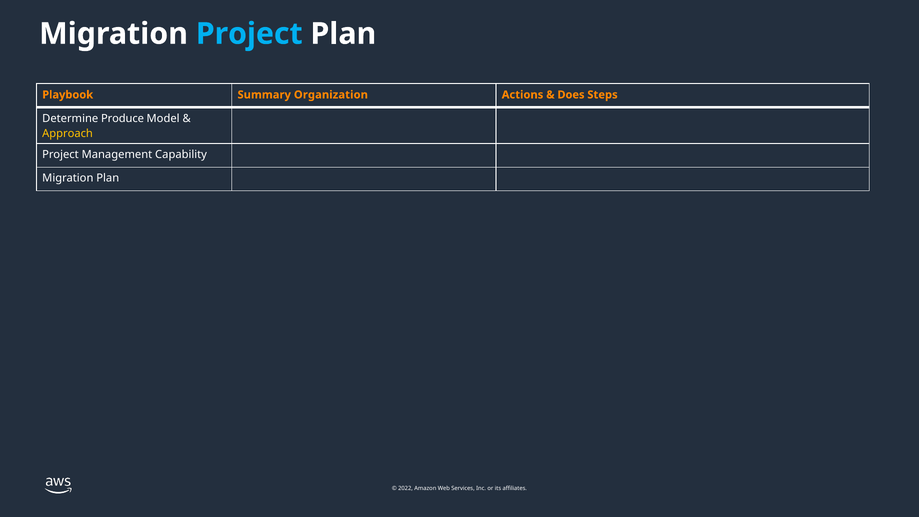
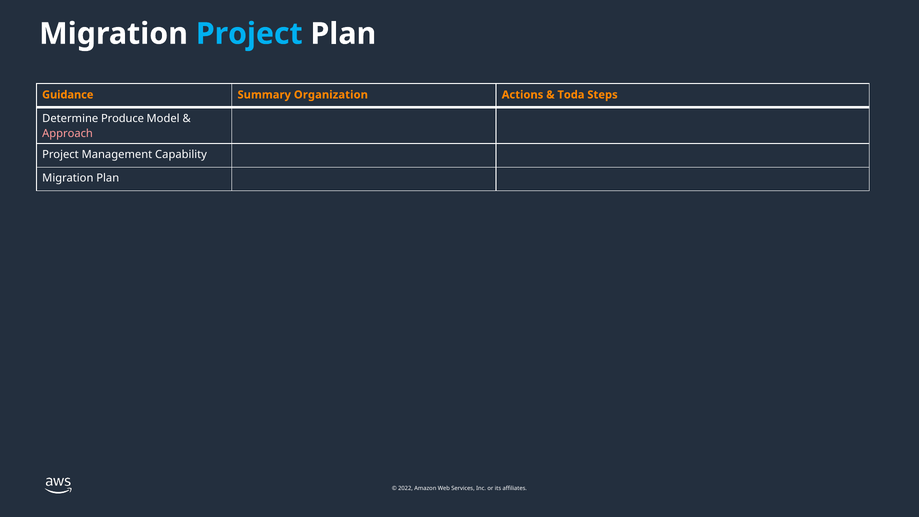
Playbook: Playbook -> Guidance
Does: Does -> Toda
Approach colour: yellow -> pink
